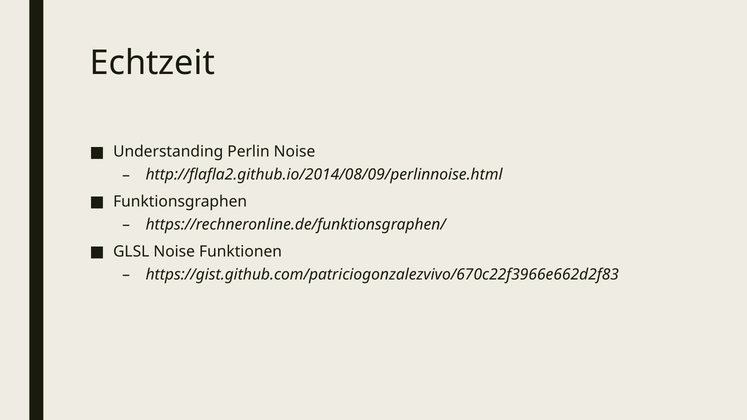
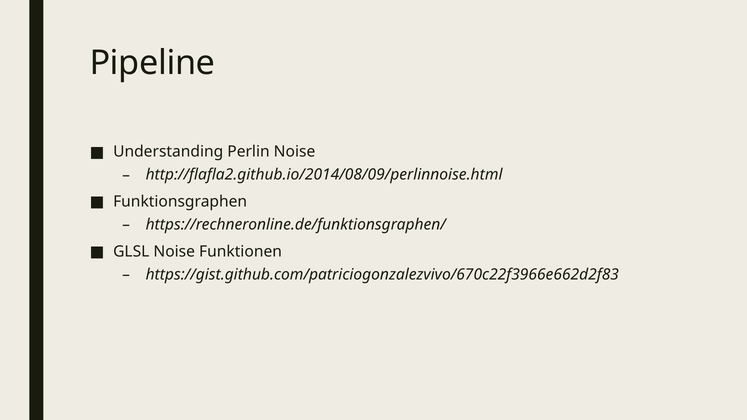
Echtzeit: Echtzeit -> Pipeline
